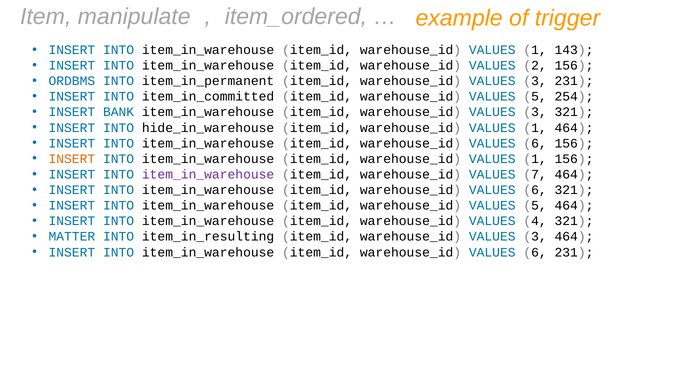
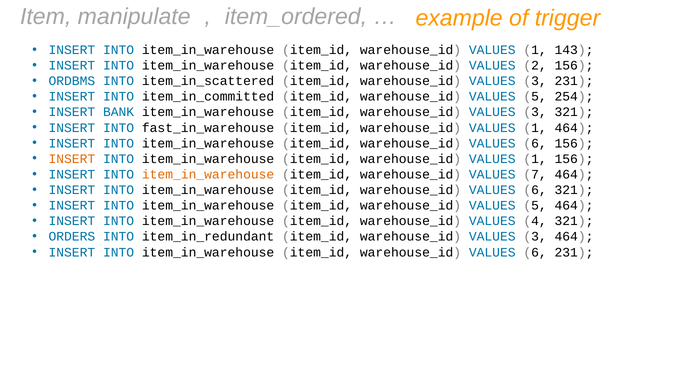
item_in_permanent: item_in_permanent -> item_in_scattered
hide_in_warehouse: hide_in_warehouse -> fast_in_warehouse
item_in_warehouse at (208, 175) colour: purple -> orange
MATTER: MATTER -> ORDERS
item_in_resulting: item_in_resulting -> item_in_redundant
